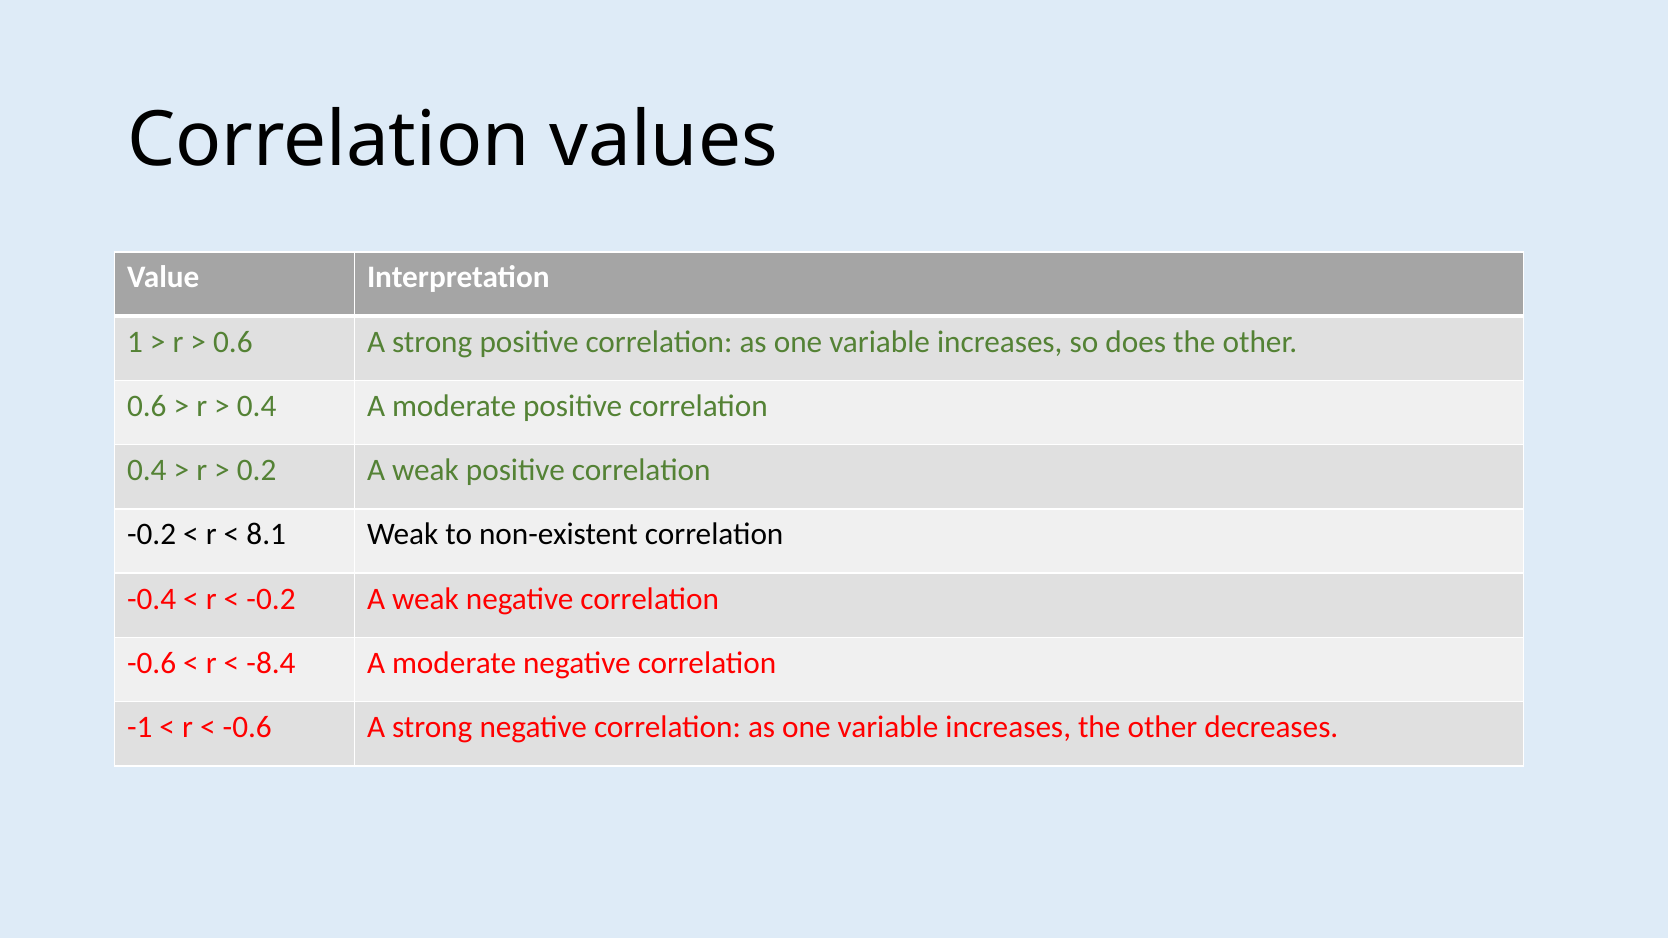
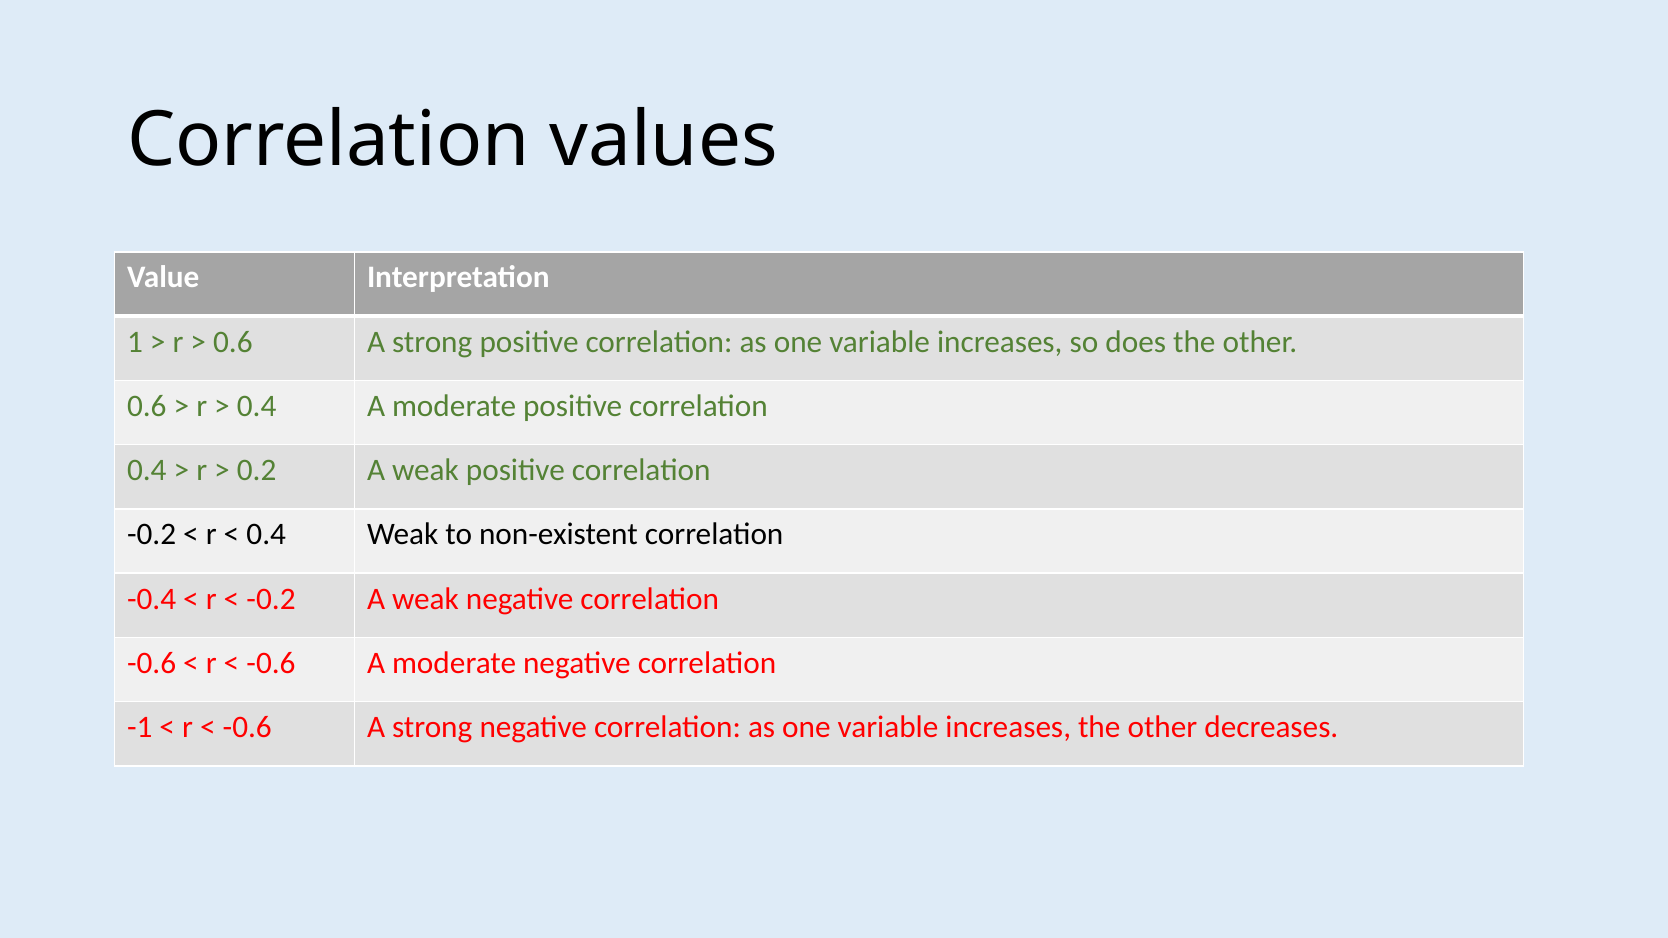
8.1 at (266, 535): 8.1 -> 0.4
-8.4 at (271, 663): -8.4 -> -0.6
